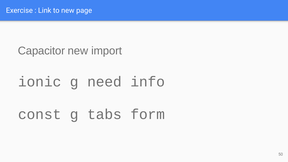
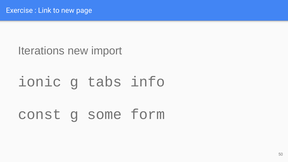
Capacitor: Capacitor -> Iterations
need: need -> tabs
tabs: tabs -> some
